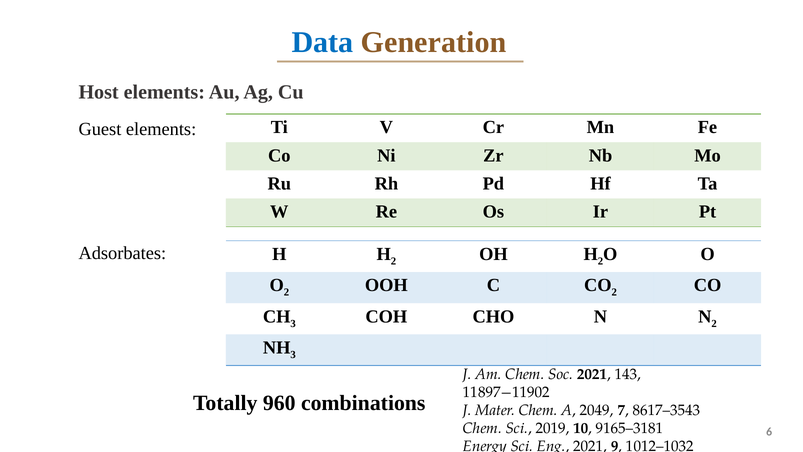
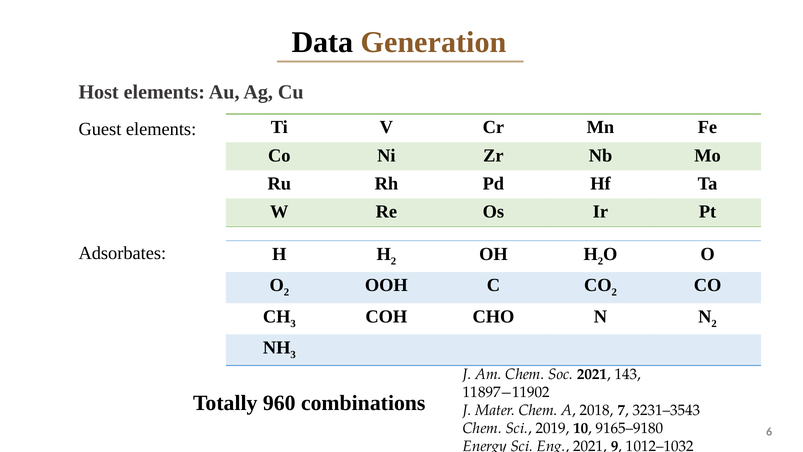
Data colour: blue -> black
2049: 2049 -> 2018
8617–3543: 8617–3543 -> 3231–3543
9165–3181: 9165–3181 -> 9165–9180
